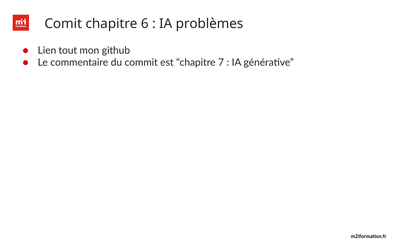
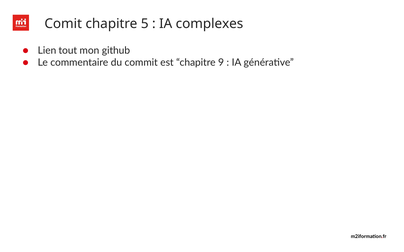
6: 6 -> 5
problèmes: problèmes -> complexes
7: 7 -> 9
